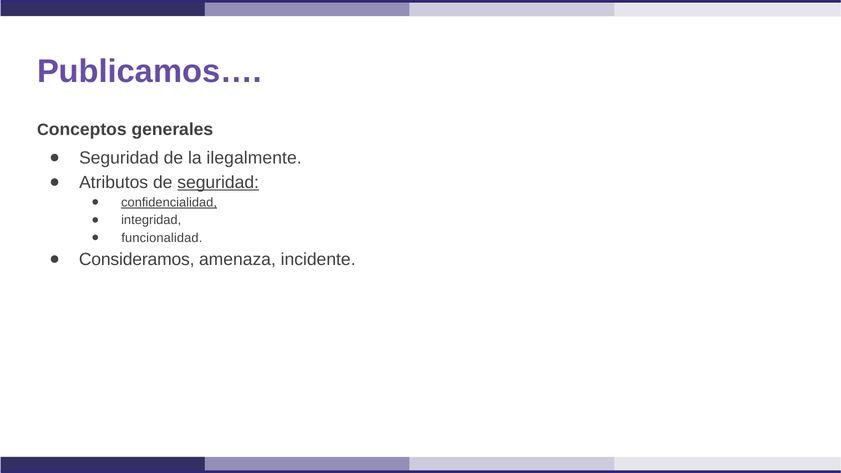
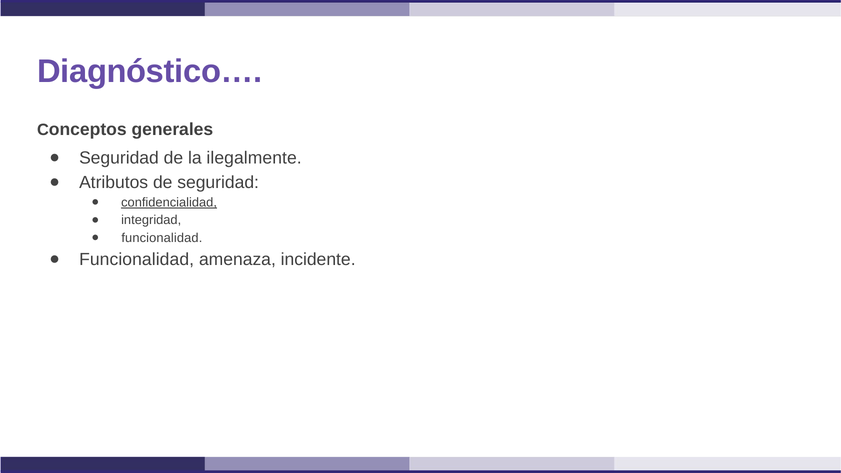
Publicamos…: Publicamos… -> Diagnóstico…
seguridad at (218, 182) underline: present -> none
Consideramos at (137, 260): Consideramos -> Funcionalidad
